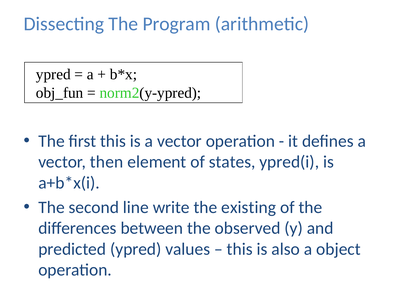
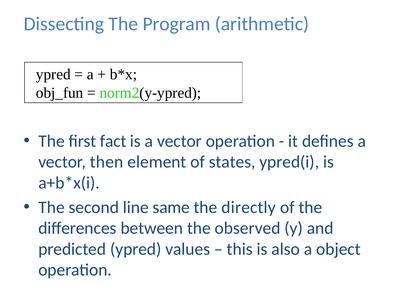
first this: this -> fact
write: write -> same
existing: existing -> directly
